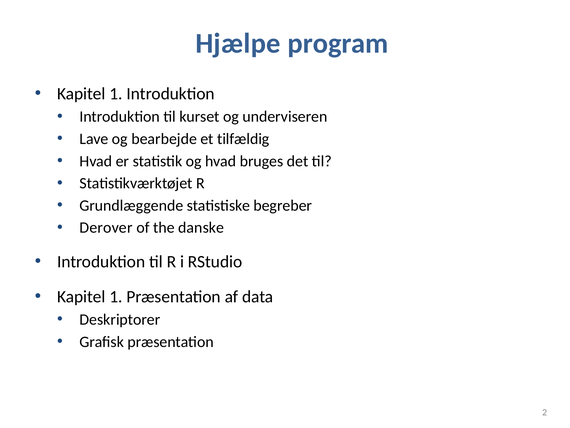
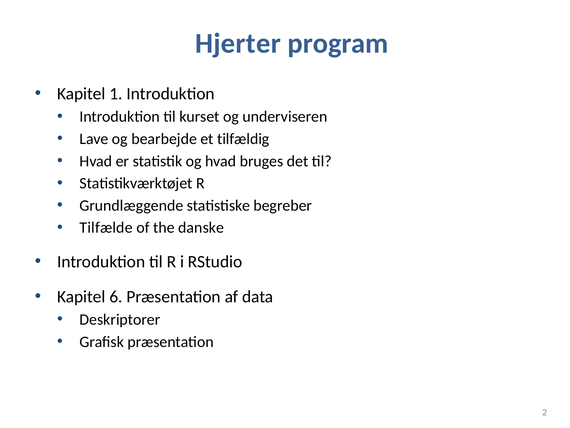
Hjælpe: Hjælpe -> Hjerter
Derover: Derover -> Tilfælde
1 at (116, 296): 1 -> 6
